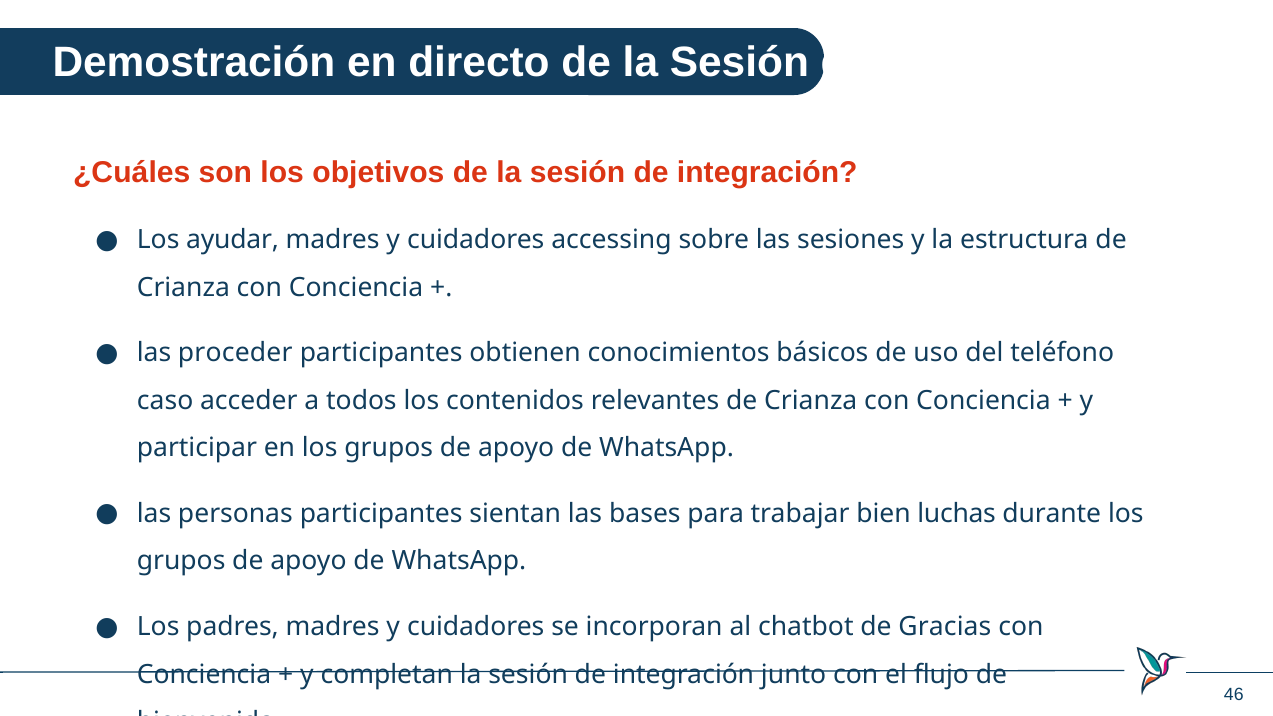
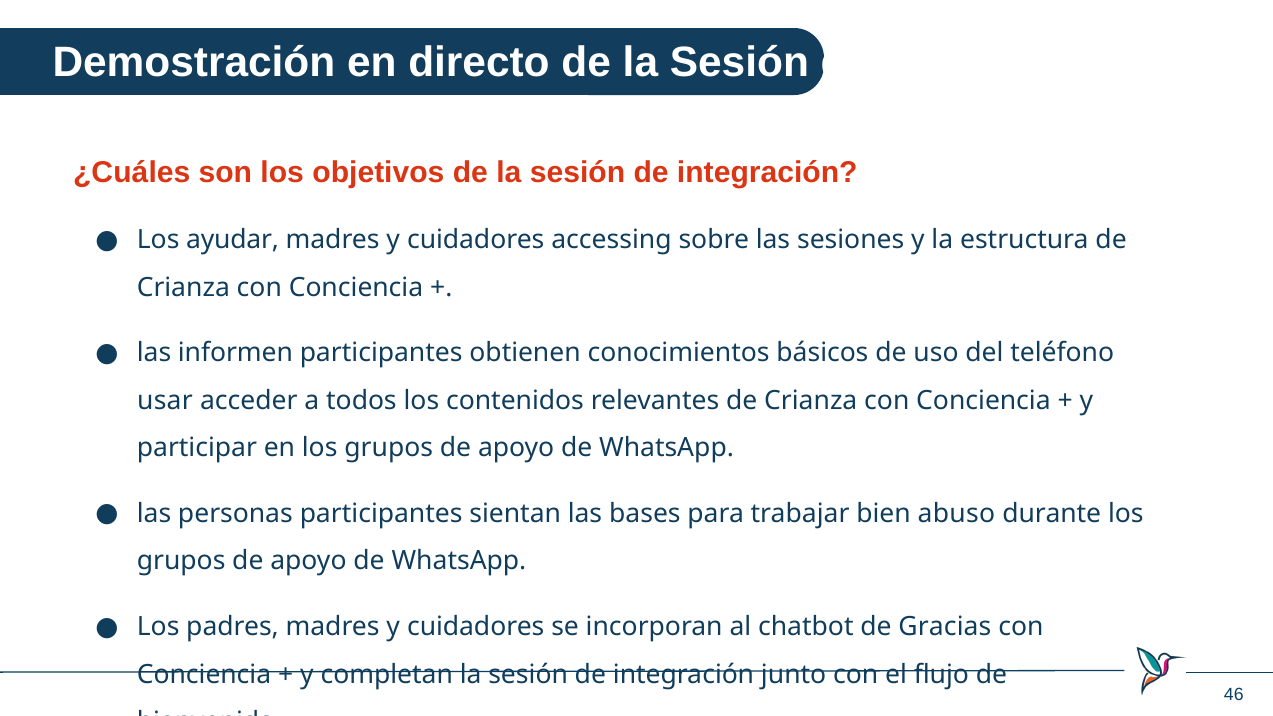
proceder: proceder -> informen
caso: caso -> usar
luchas: luchas -> abuso
